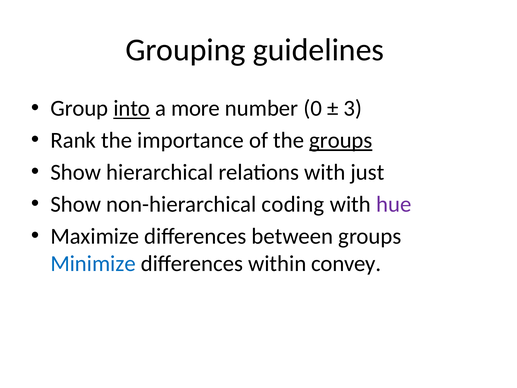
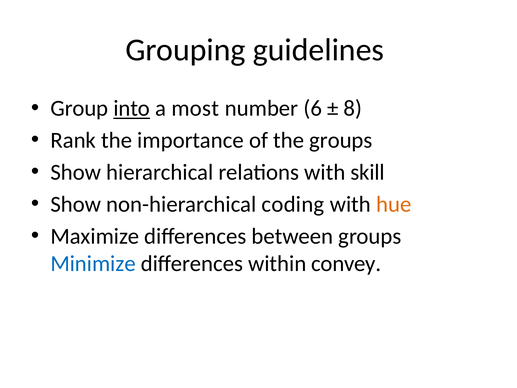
more: more -> most
0: 0 -> 6
3: 3 -> 8
groups at (341, 140) underline: present -> none
just: just -> skill
hue colour: purple -> orange
